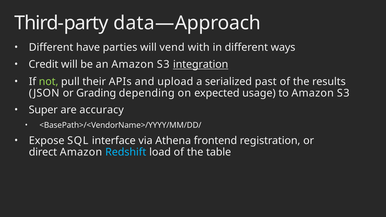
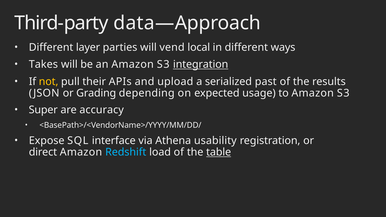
have: have -> layer
with: with -> local
Credit: Credit -> Takes
not colour: light green -> yellow
frontend: frontend -> usability
table underline: none -> present
